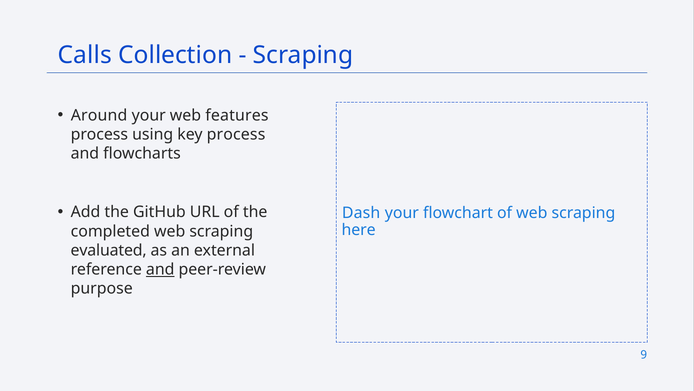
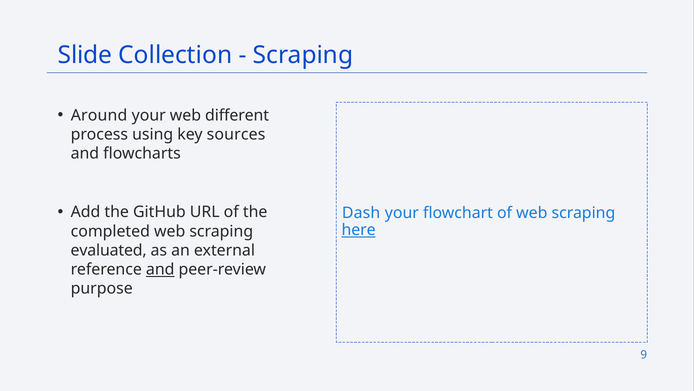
Calls: Calls -> Slide
features: features -> different
key process: process -> sources
here underline: none -> present
